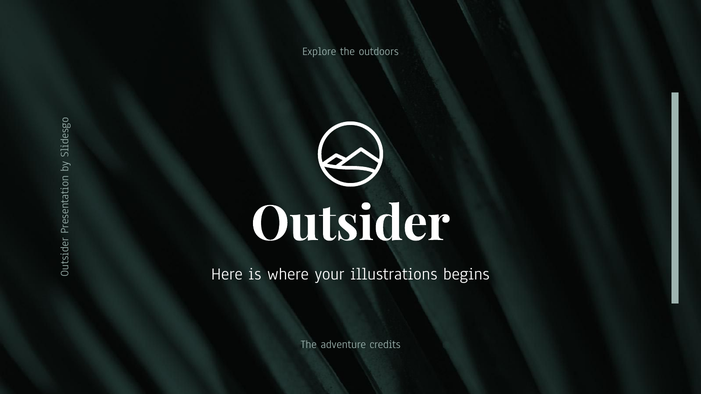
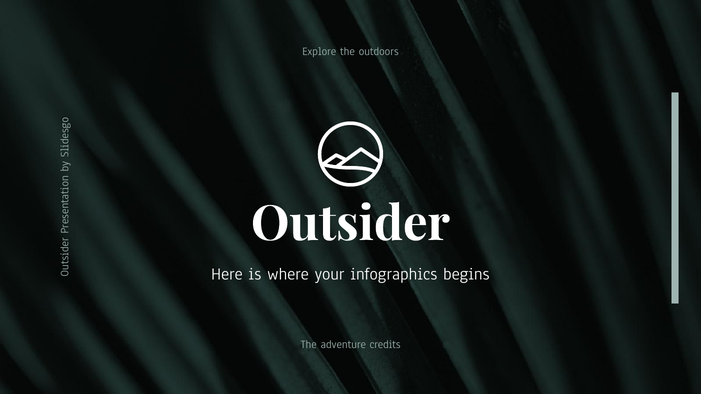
illustrations: illustrations -> infographics
